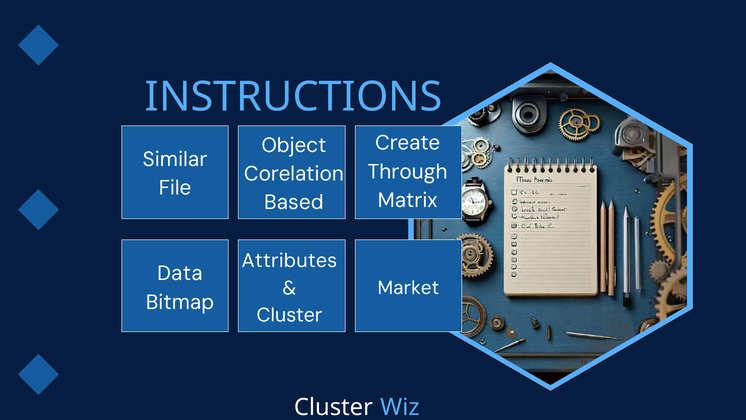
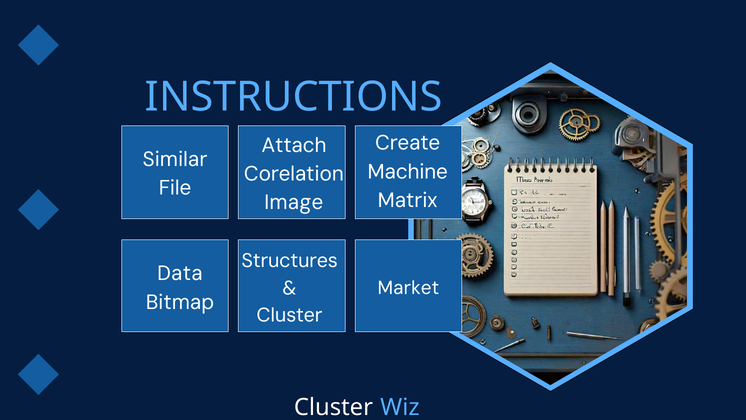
Object: Object -> Attach
Through: Through -> Machine
Based: Based -> Image
Attributes: Attributes -> Structures
